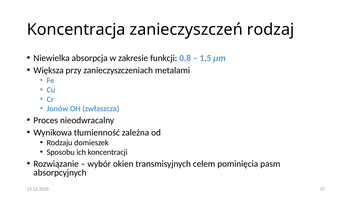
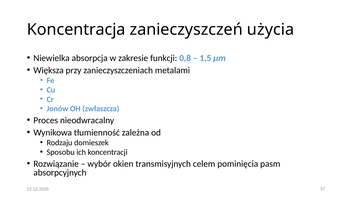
rodzaj: rodzaj -> użycia
